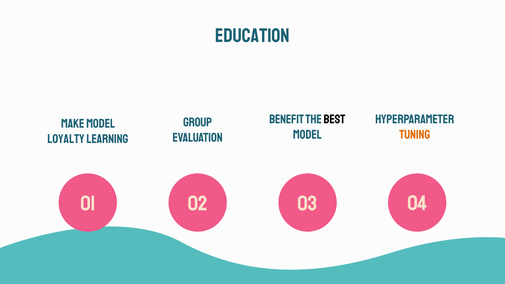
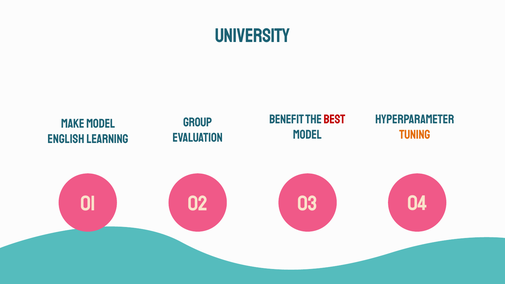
education: education -> university
best colour: black -> red
loyalty: loyalty -> english
